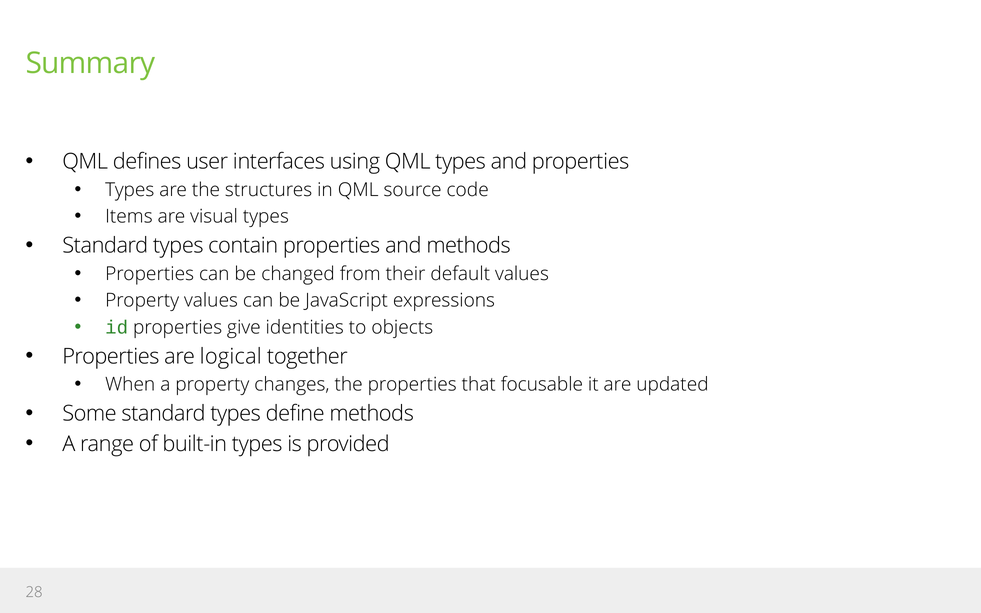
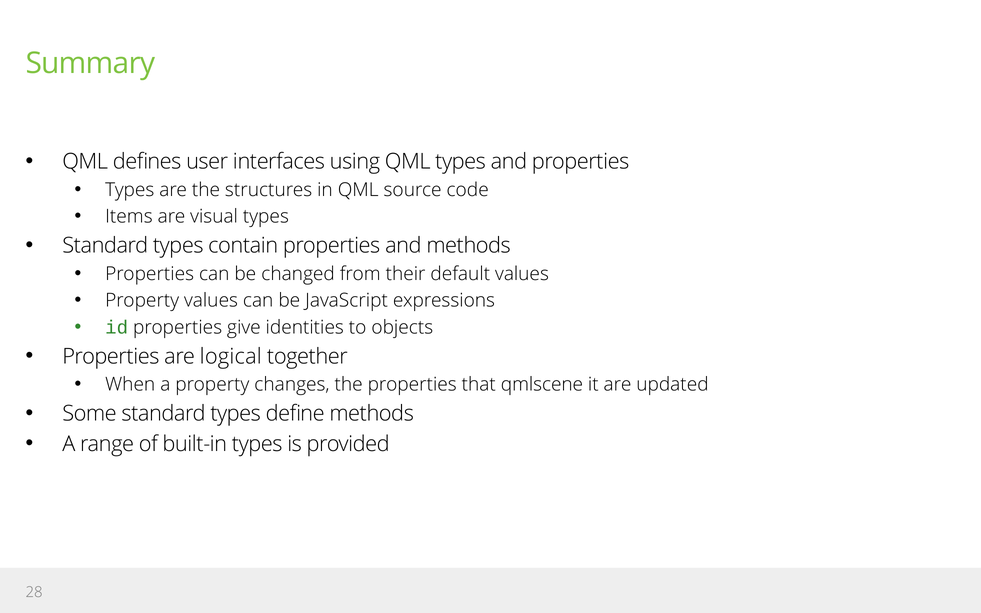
focusable: focusable -> qmlscene
